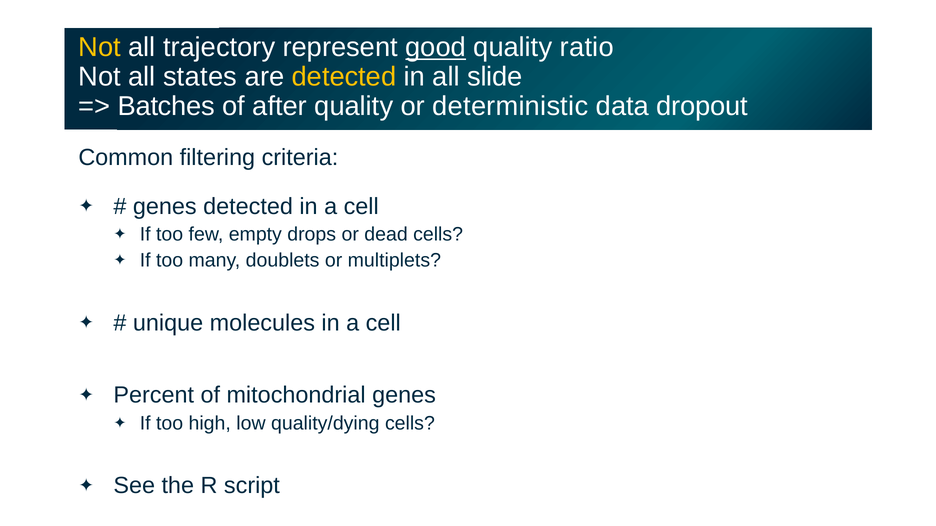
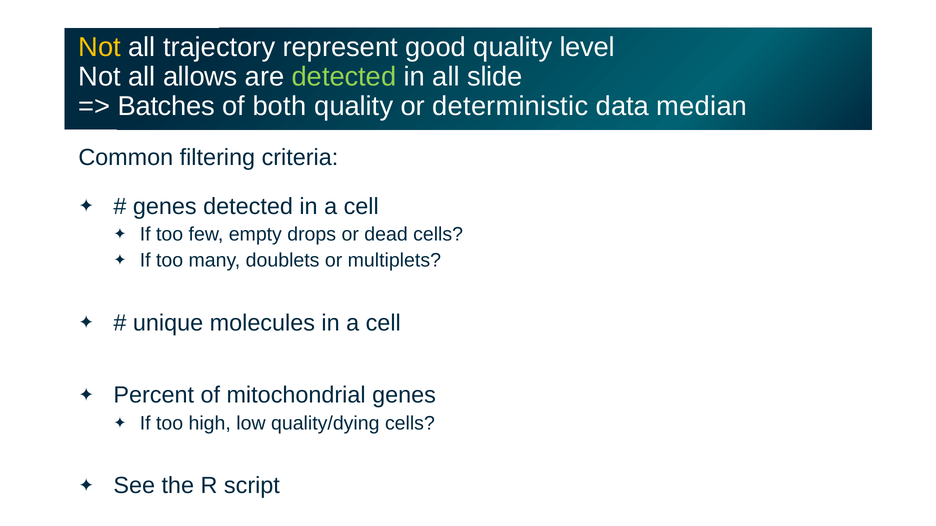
good underline: present -> none
ratio: ratio -> level
states: states -> allows
detected at (344, 77) colour: yellow -> light green
after: after -> both
dropout: dropout -> median
